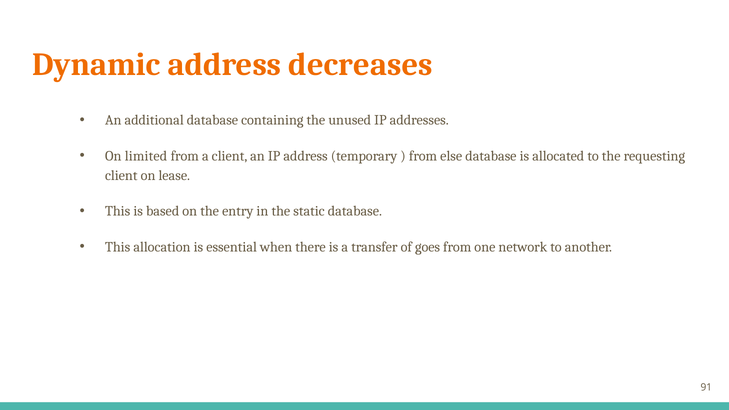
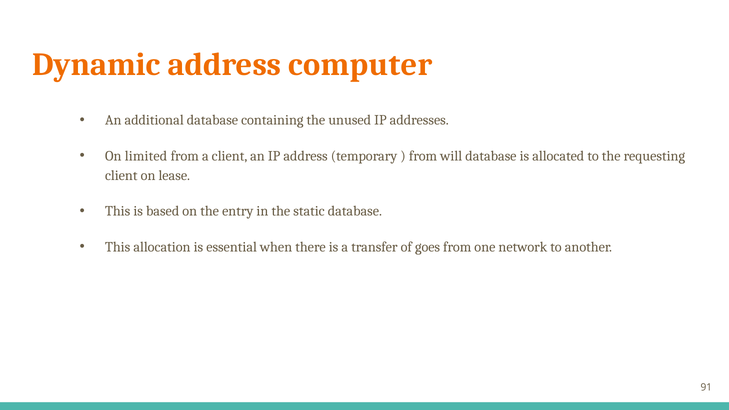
decreases: decreases -> computer
else: else -> will
